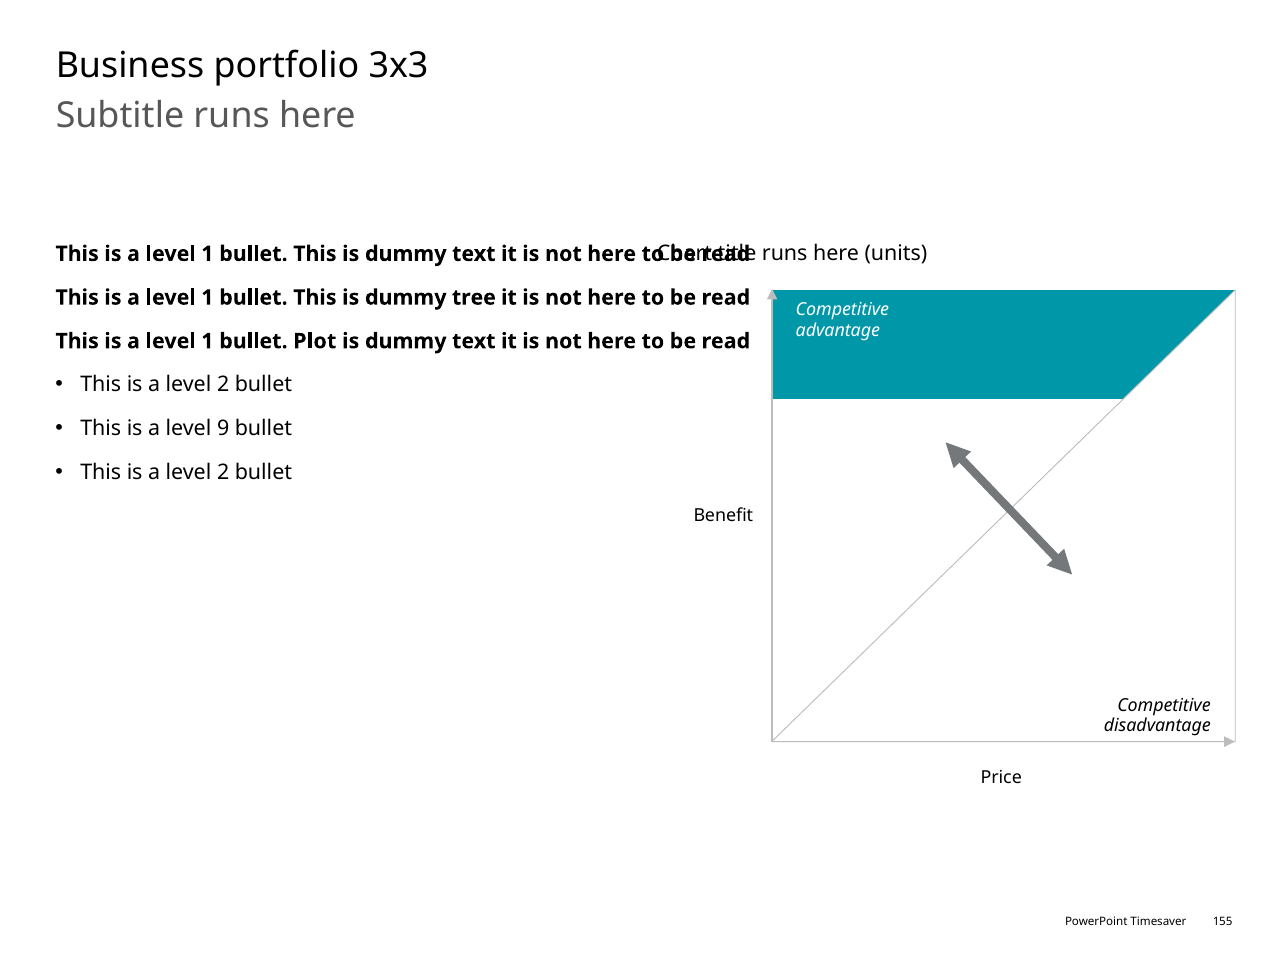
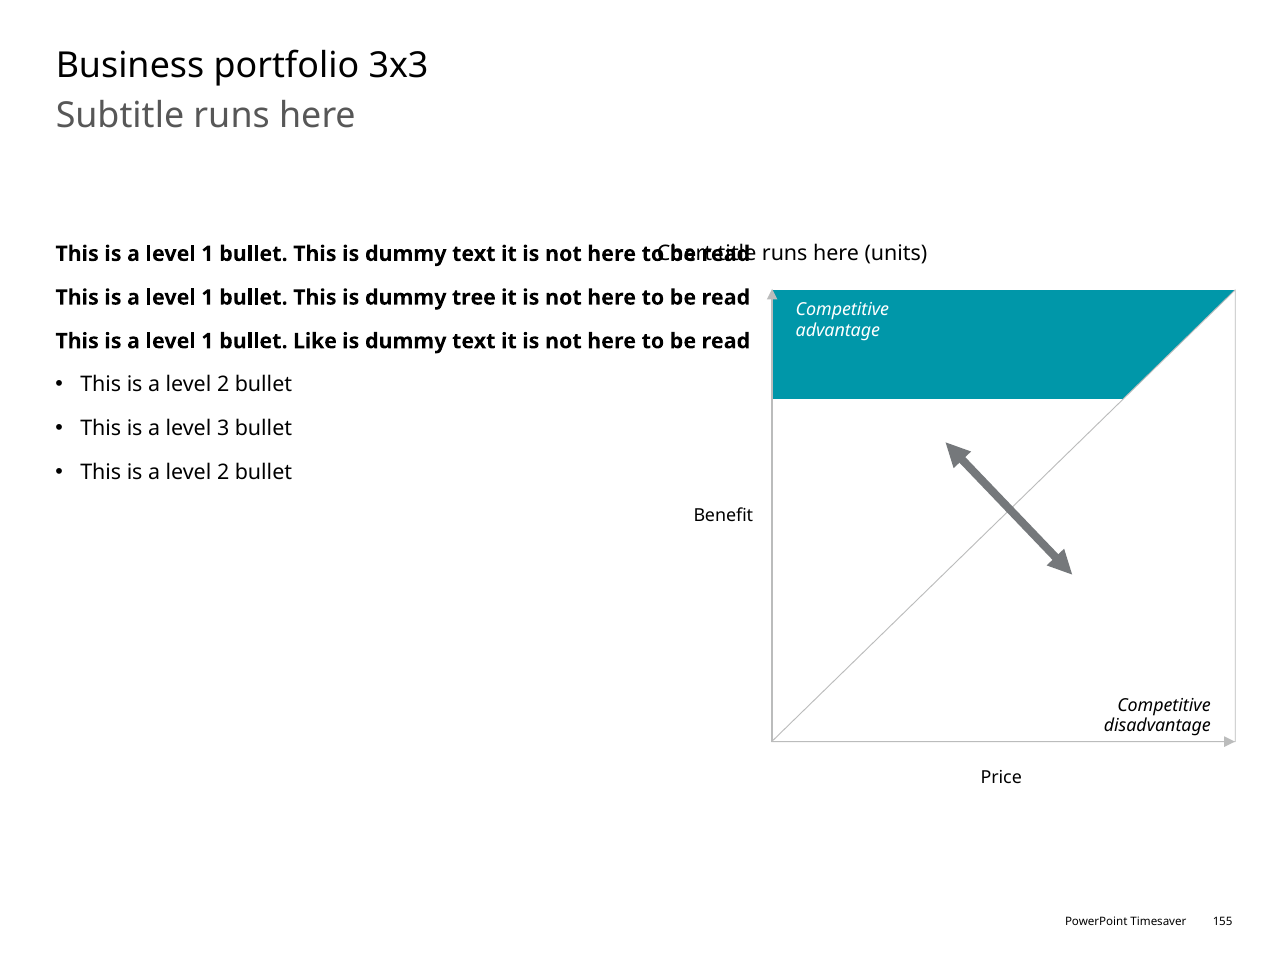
Plot: Plot -> Like
9: 9 -> 3
